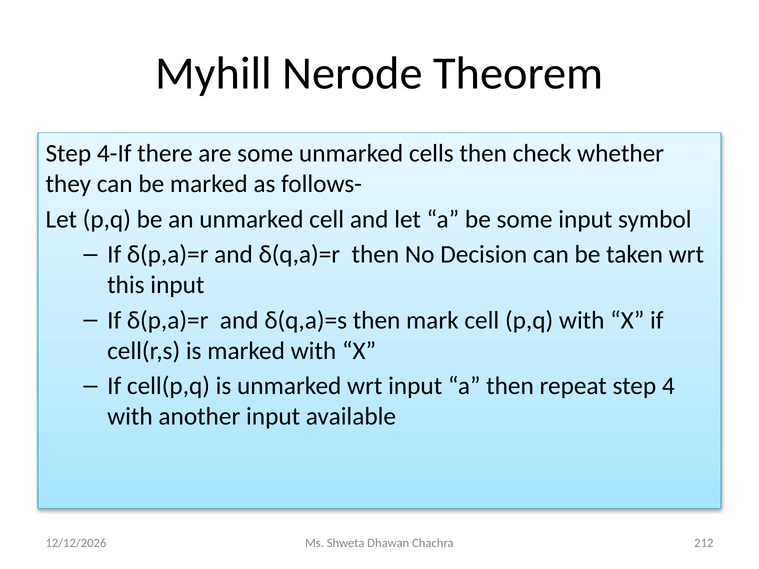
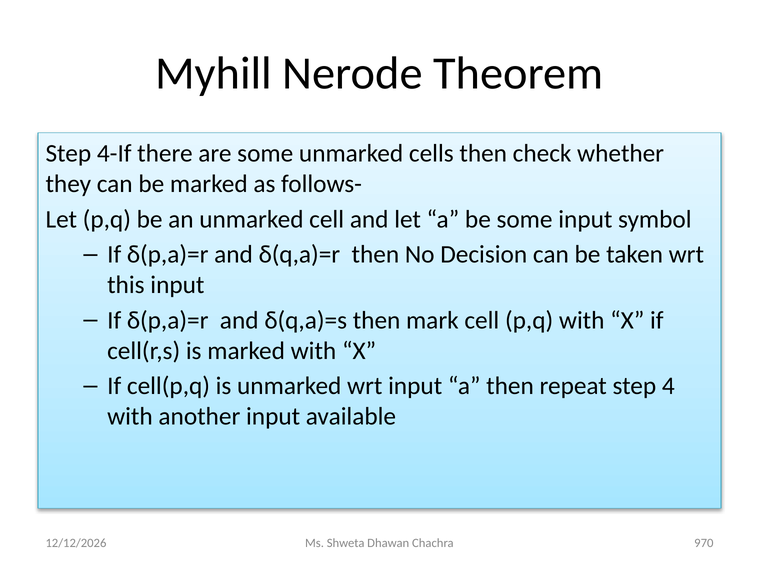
212: 212 -> 970
